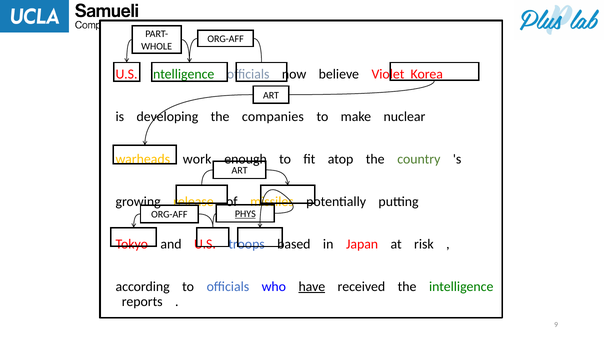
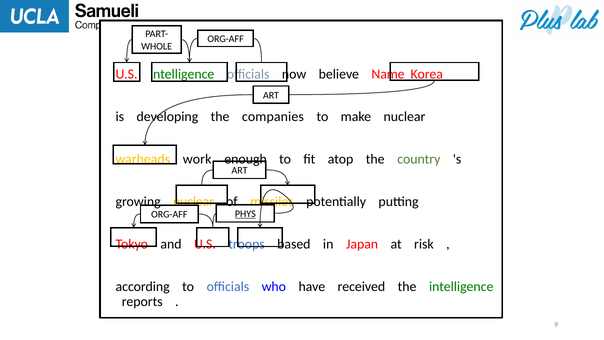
Violet: Violet -> Name
growing release: release -> nuclear
have underline: present -> none
